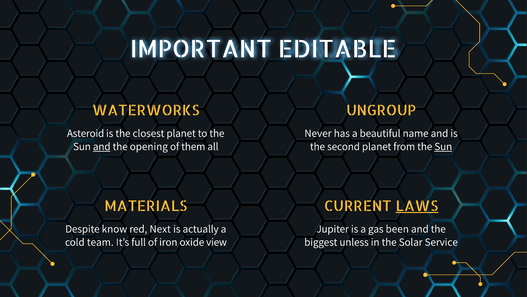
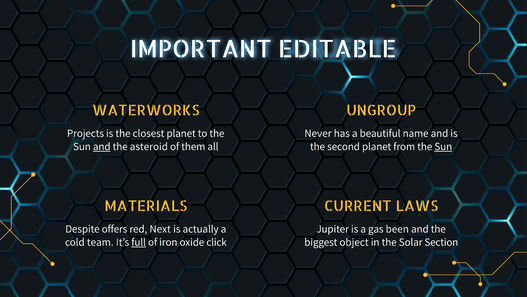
Asteroid: Asteroid -> Projects
opening: opening -> asteroid
LAWS underline: present -> none
know: know -> offers
full underline: none -> present
view: view -> click
unless: unless -> object
Service: Service -> Section
